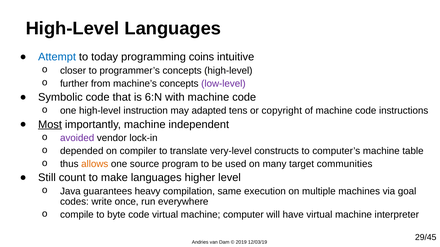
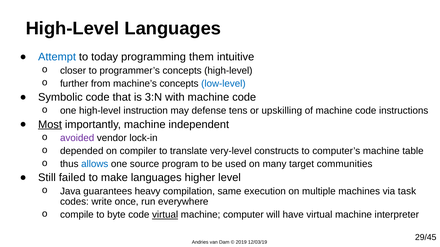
coins: coins -> them
low-level colour: purple -> blue
6:N: 6:N -> 3:N
adapted: adapted -> defense
copyright: copyright -> upskilling
allows colour: orange -> blue
count: count -> failed
goal: goal -> task
virtual at (165, 215) underline: none -> present
